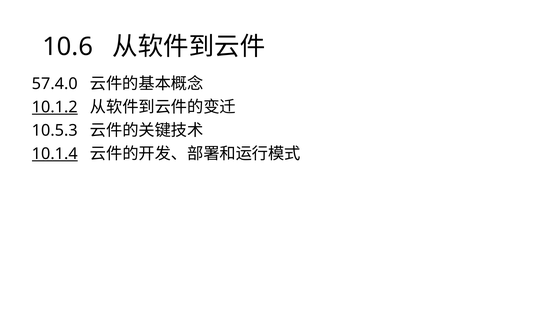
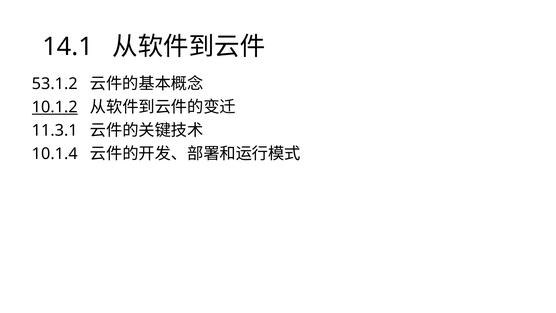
10.6: 10.6 -> 14.1
57.4.0: 57.4.0 -> 53.1.2
10.5.3: 10.5.3 -> 11.3.1
10.1.4 underline: present -> none
